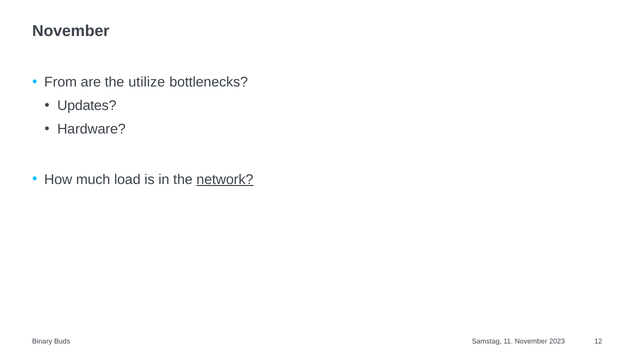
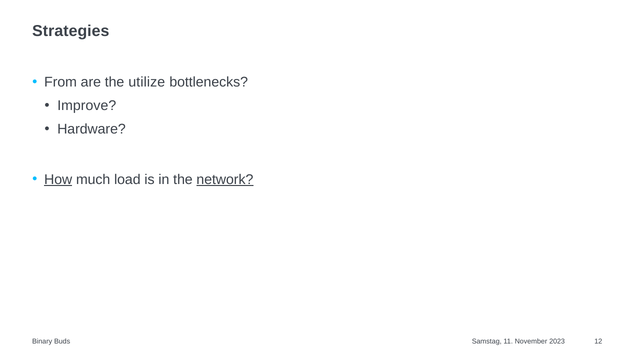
November at (71, 31): November -> Strategies
Updates: Updates -> Improve
How underline: none -> present
